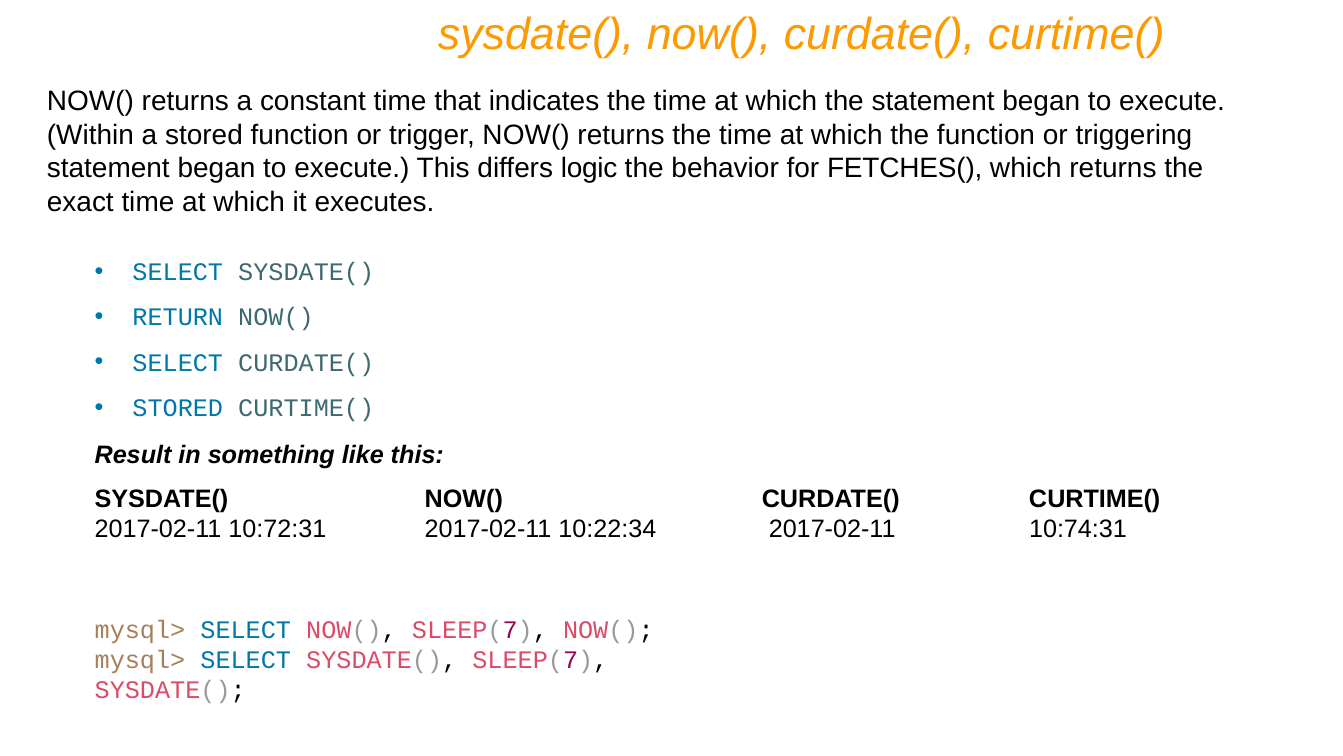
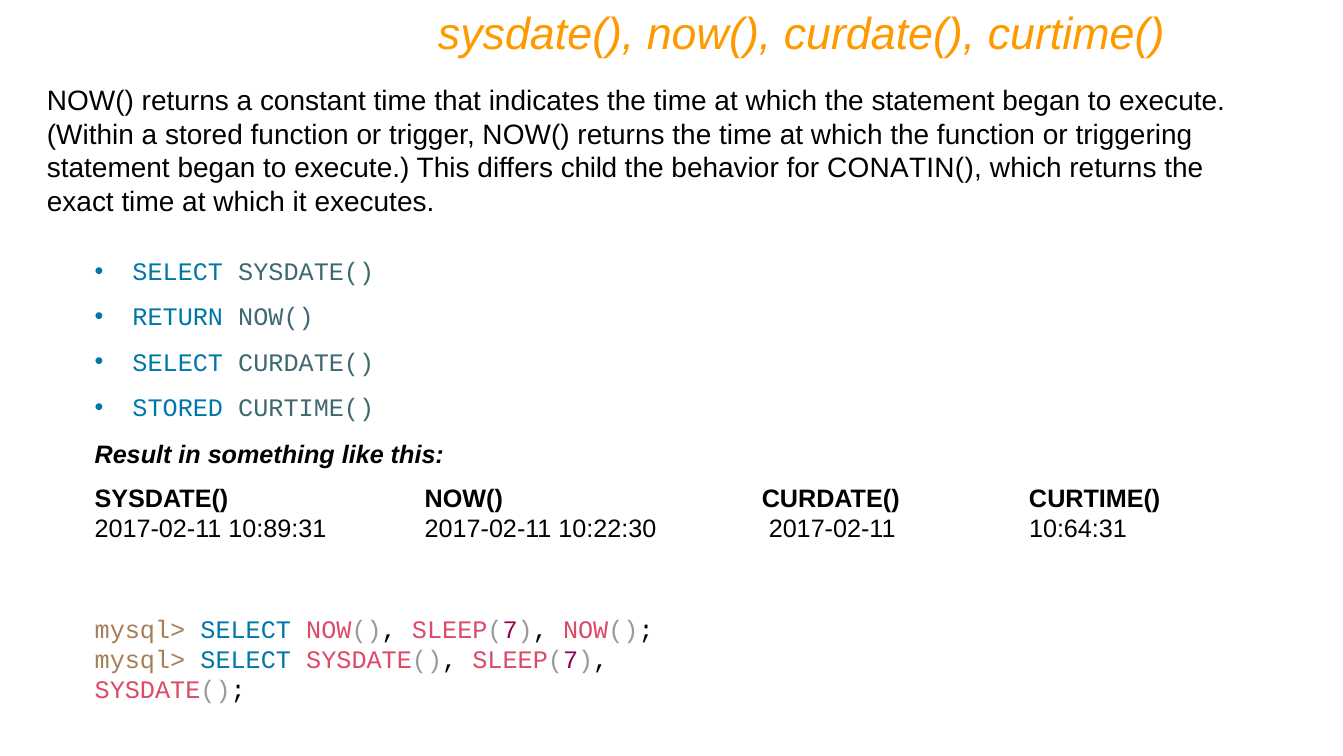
logic: logic -> child
FETCHES(: FETCHES( -> CONATIN(
10:72:31: 10:72:31 -> 10:89:31
10:22:34: 10:22:34 -> 10:22:30
10:74:31: 10:74:31 -> 10:64:31
